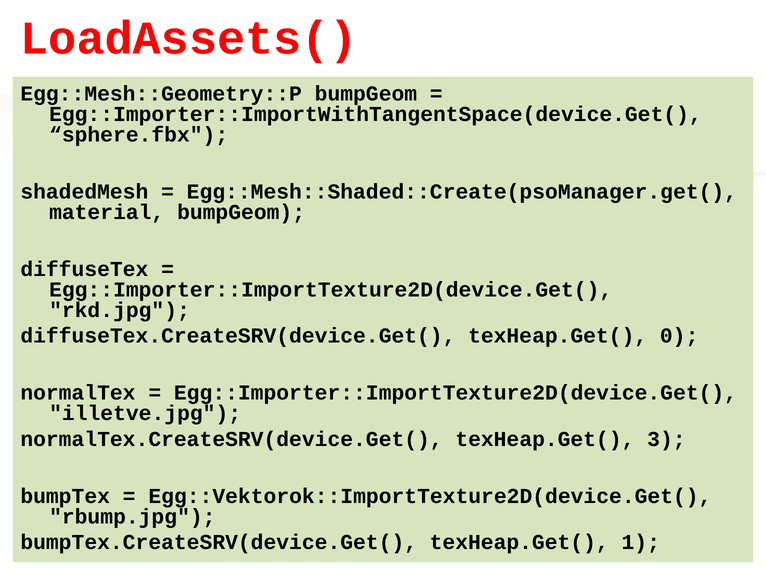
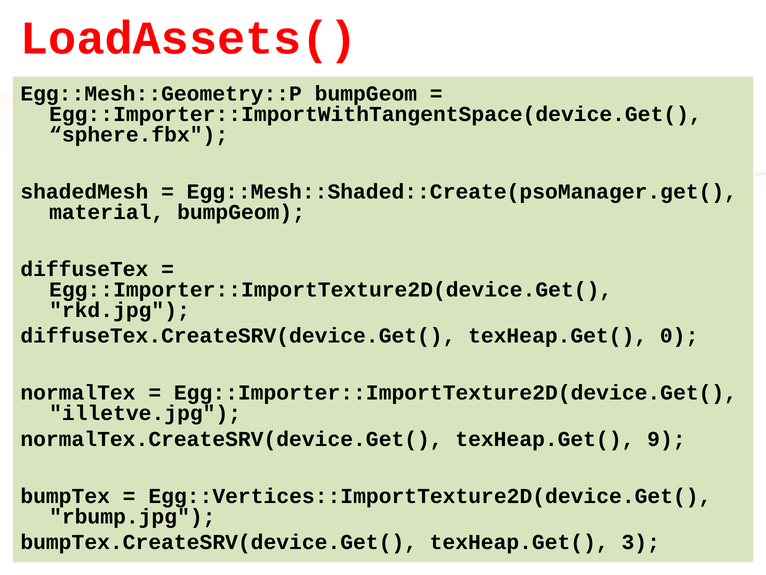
3: 3 -> 9
Egg::Vektorok::ImportTexture2D(device.Get(: Egg::Vektorok::ImportTexture2D(device.Get( -> Egg::Vertices::ImportTexture2D(device.Get(
1: 1 -> 3
